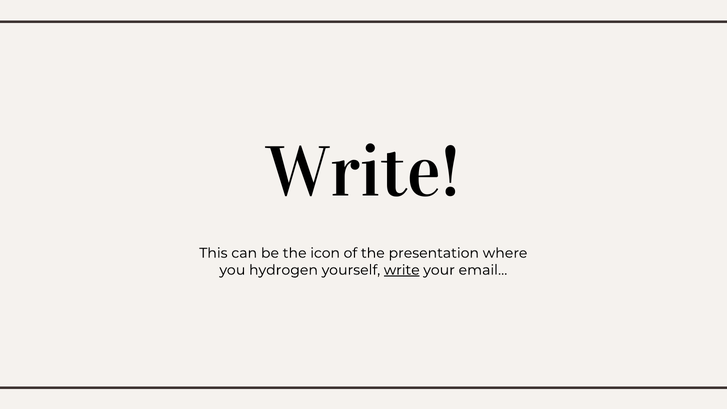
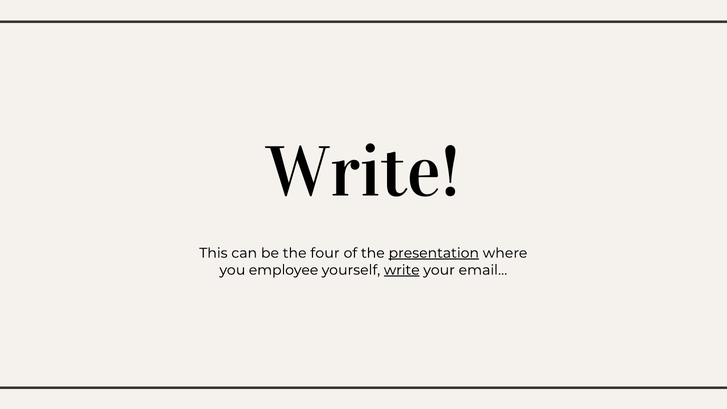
icon: icon -> four
presentation underline: none -> present
hydrogen: hydrogen -> employee
